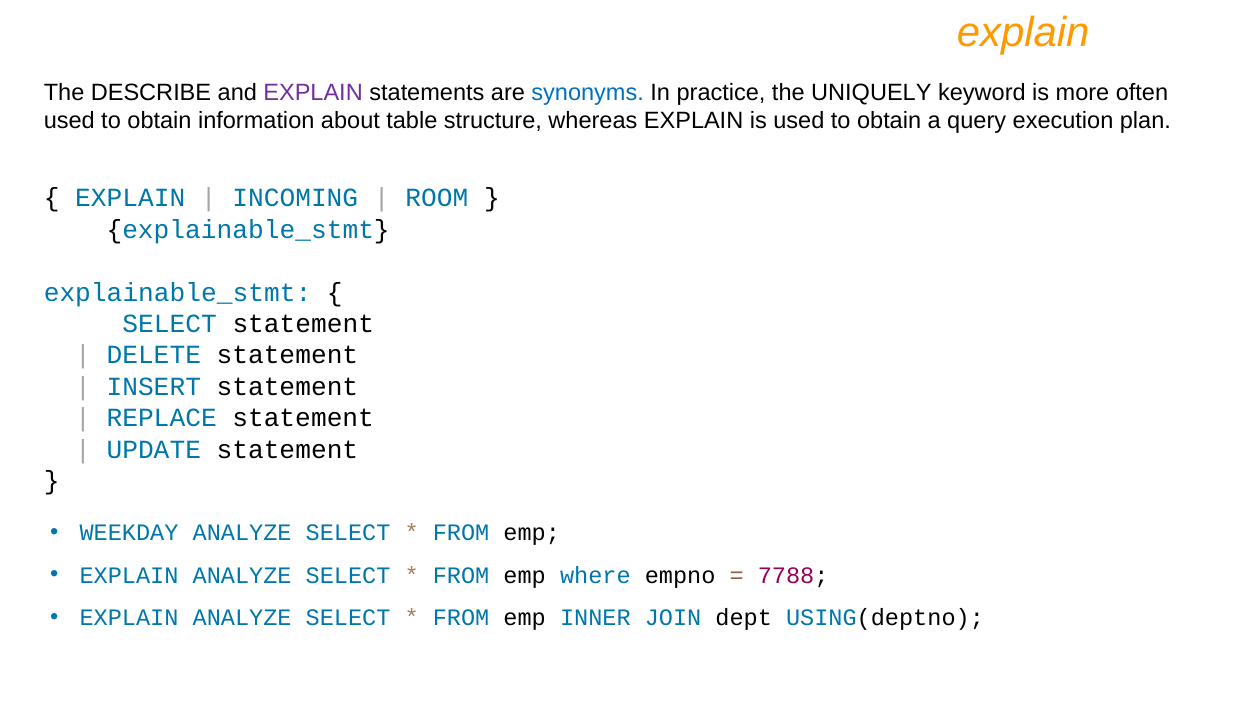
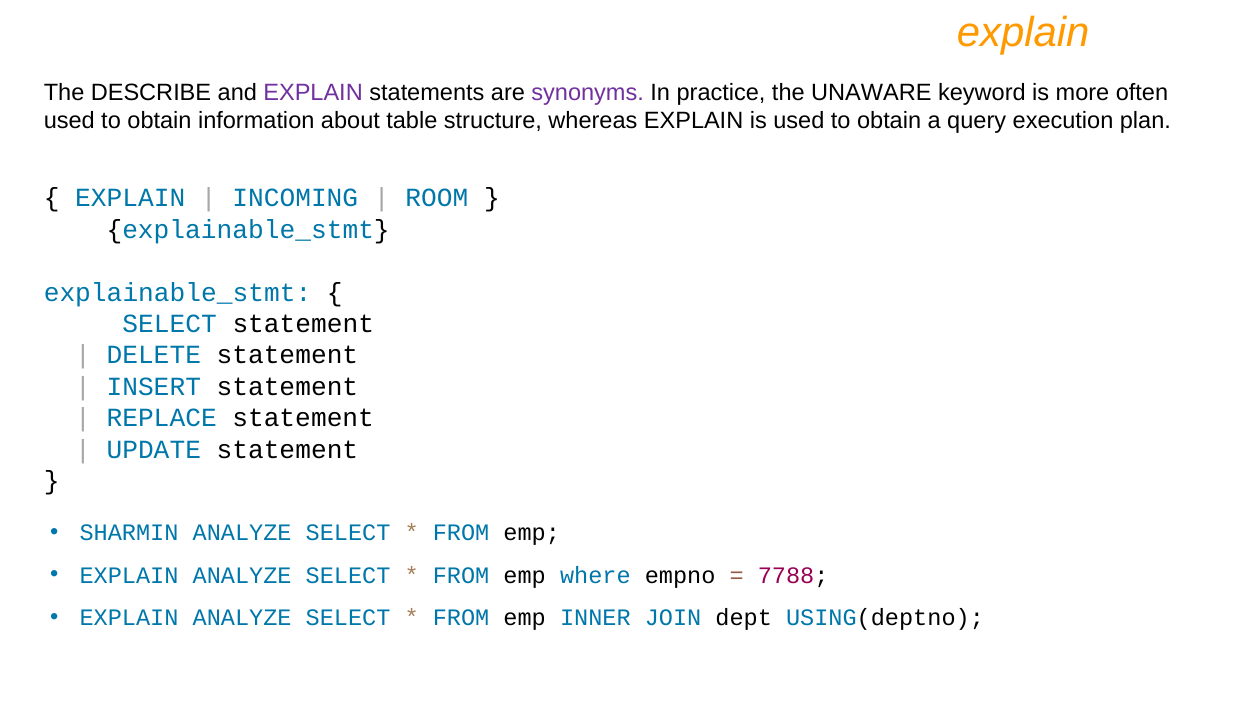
synonyms colour: blue -> purple
UNIQUELY: UNIQUELY -> UNAWARE
WEEKDAY: WEEKDAY -> SHARMIN
